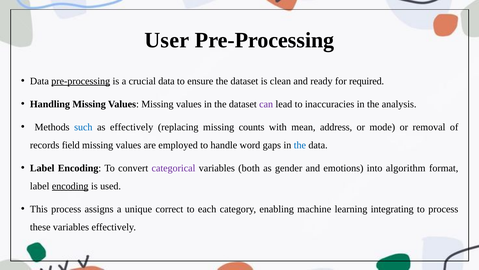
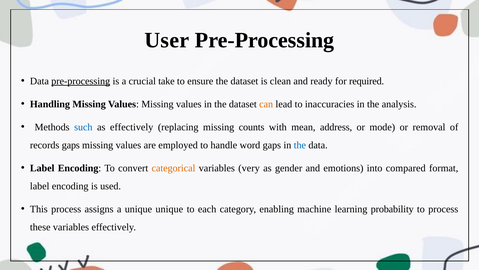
crucial data: data -> take
can colour: purple -> orange
records field: field -> gaps
categorical colour: purple -> orange
both: both -> very
algorithm: algorithm -> compared
encoding at (70, 186) underline: present -> none
unique correct: correct -> unique
integrating: integrating -> probability
